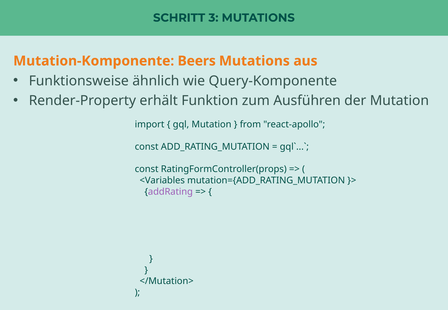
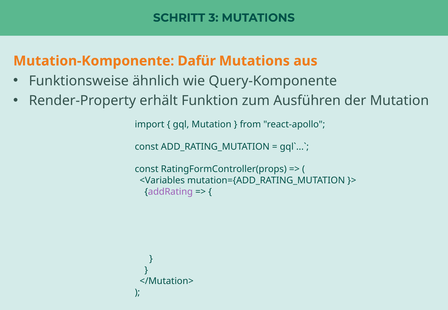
Beers: Beers -> Dafür
